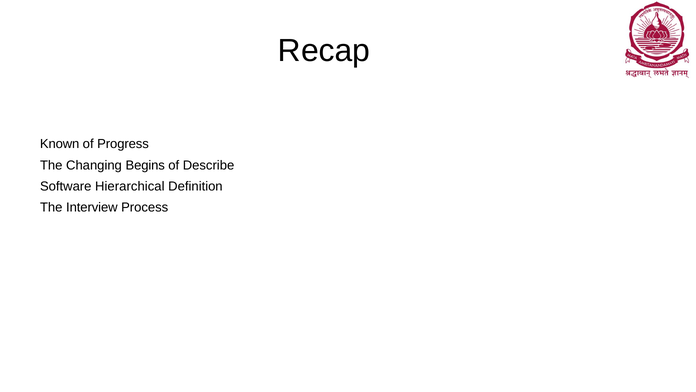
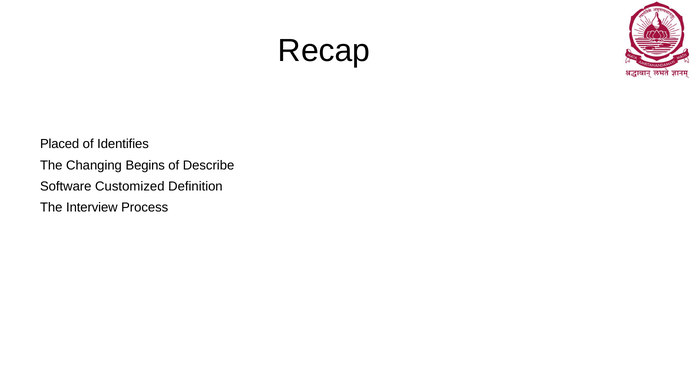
Known: Known -> Placed
Progress: Progress -> Identifies
Hierarchical: Hierarchical -> Customized
